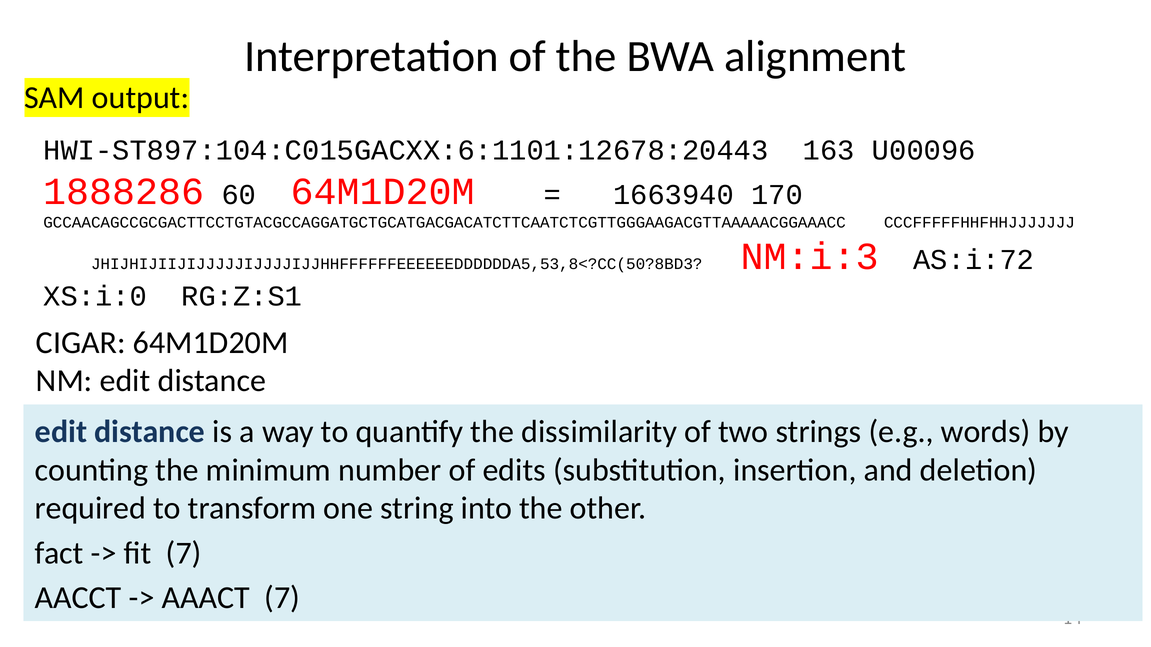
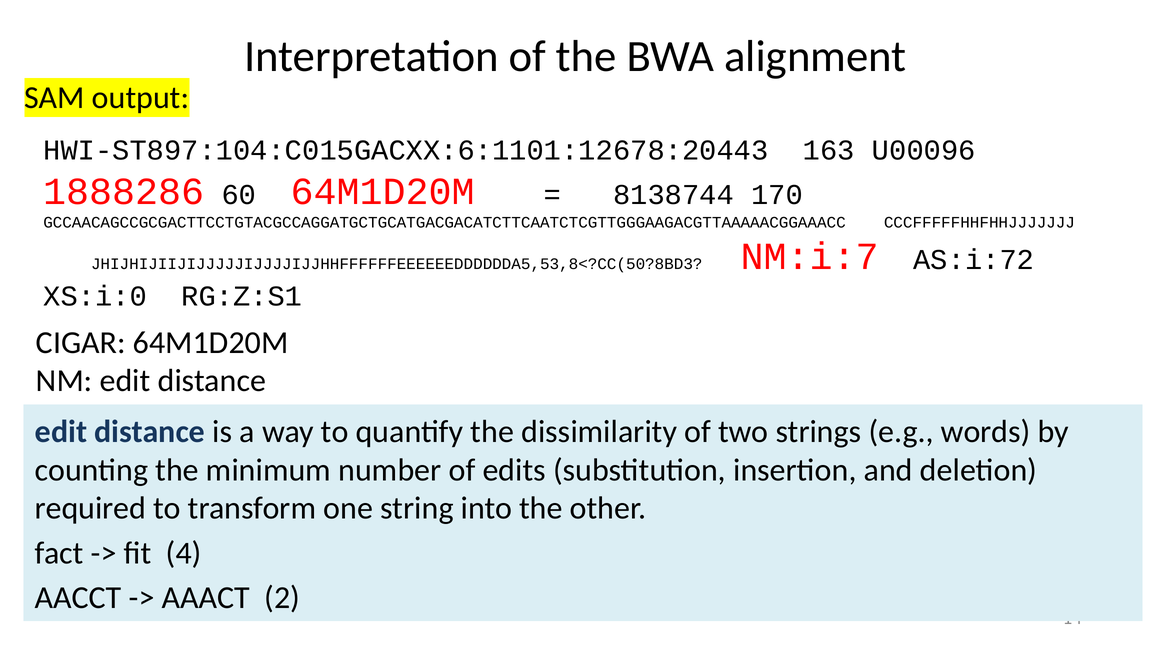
1663940: 1663940 -> 8138744
NM:i:3: NM:i:3 -> NM:i:7
fit 7: 7 -> 4
AAACT 7: 7 -> 2
